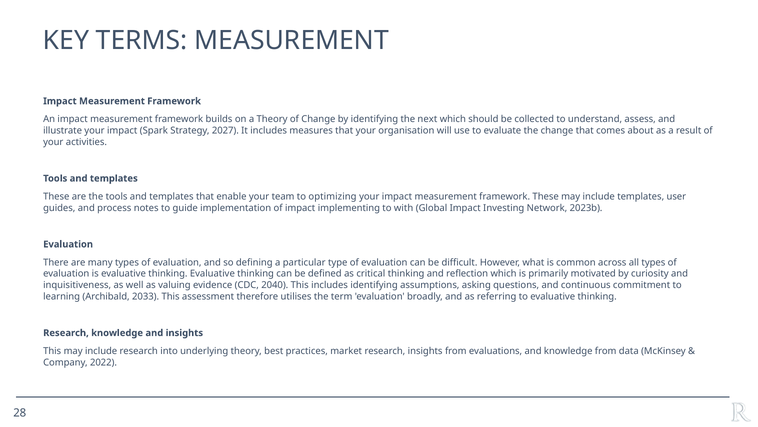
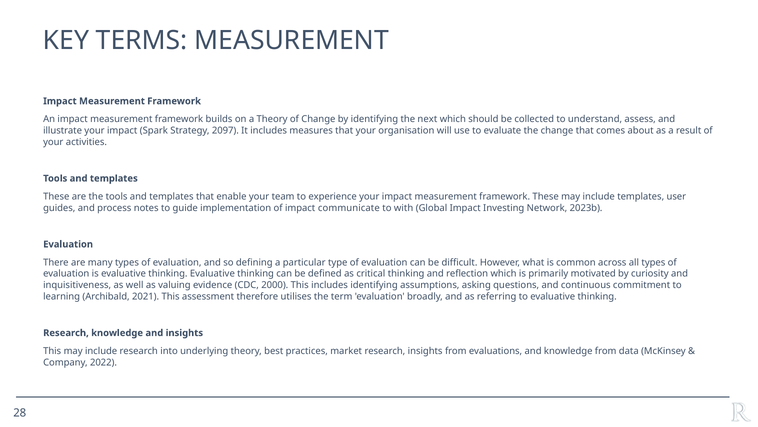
2027: 2027 -> 2097
optimizing: optimizing -> experience
implementing: implementing -> communicate
2040: 2040 -> 2000
2033: 2033 -> 2021
